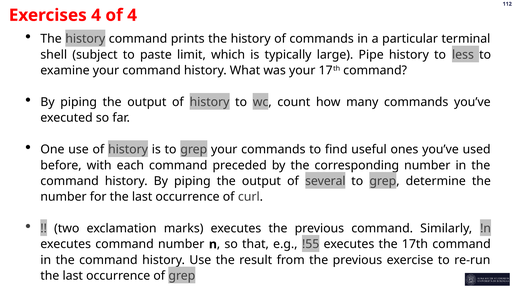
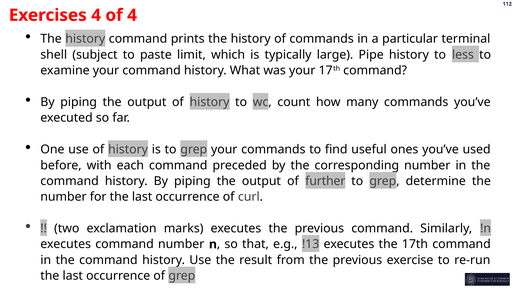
several: several -> further
!55: !55 -> !13
